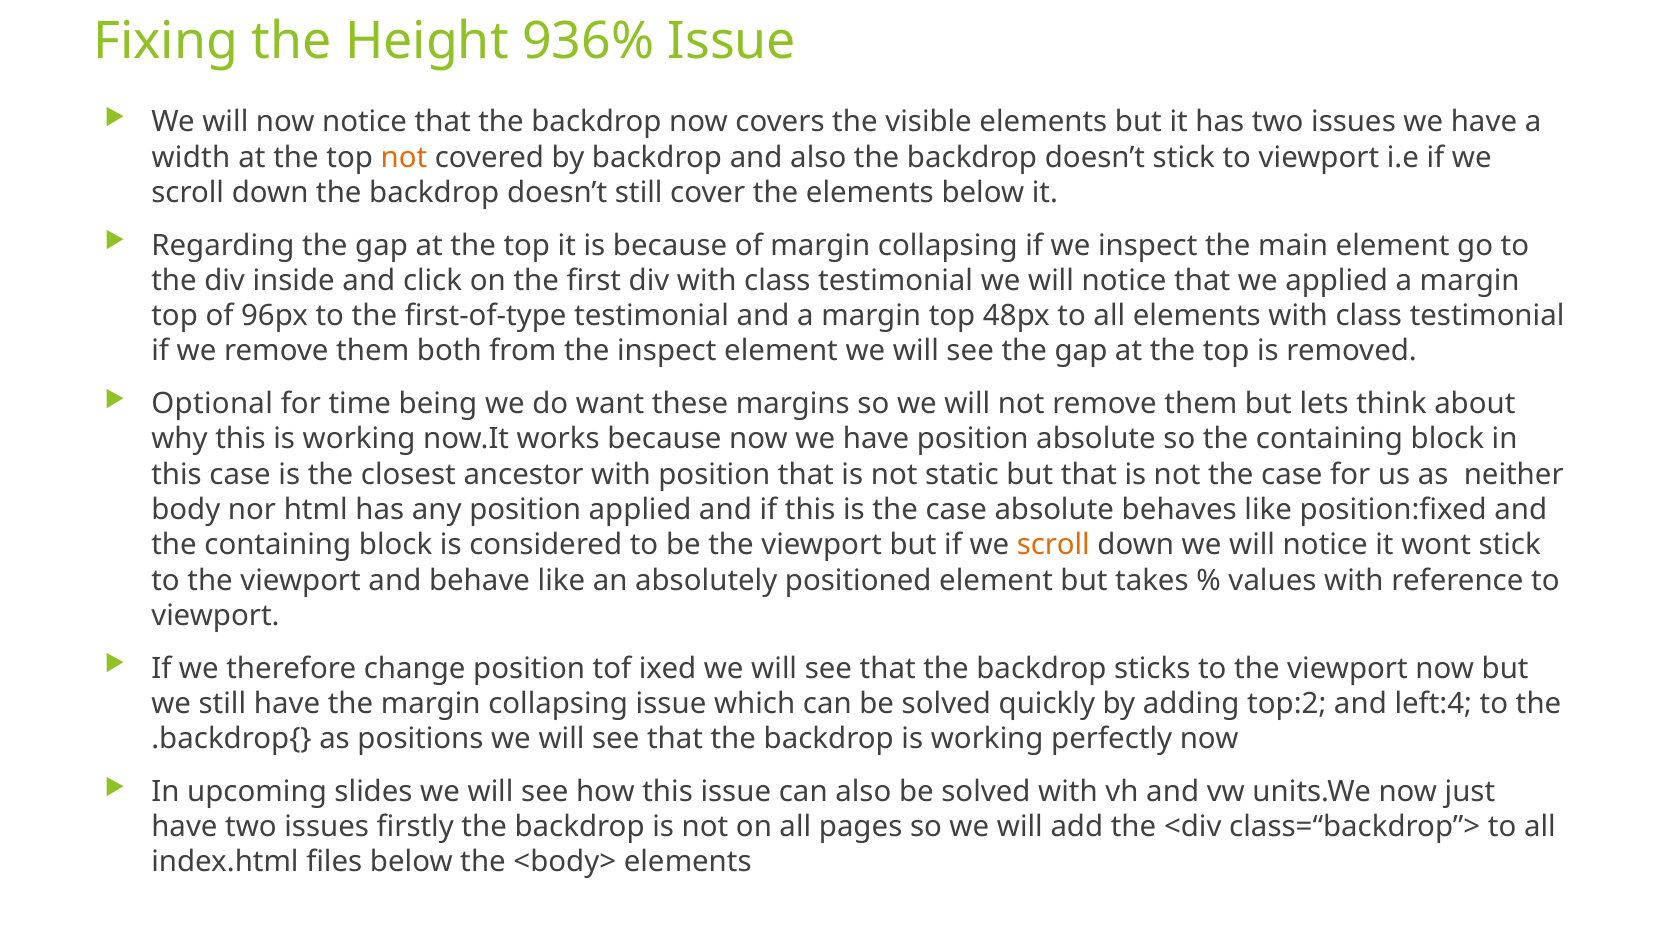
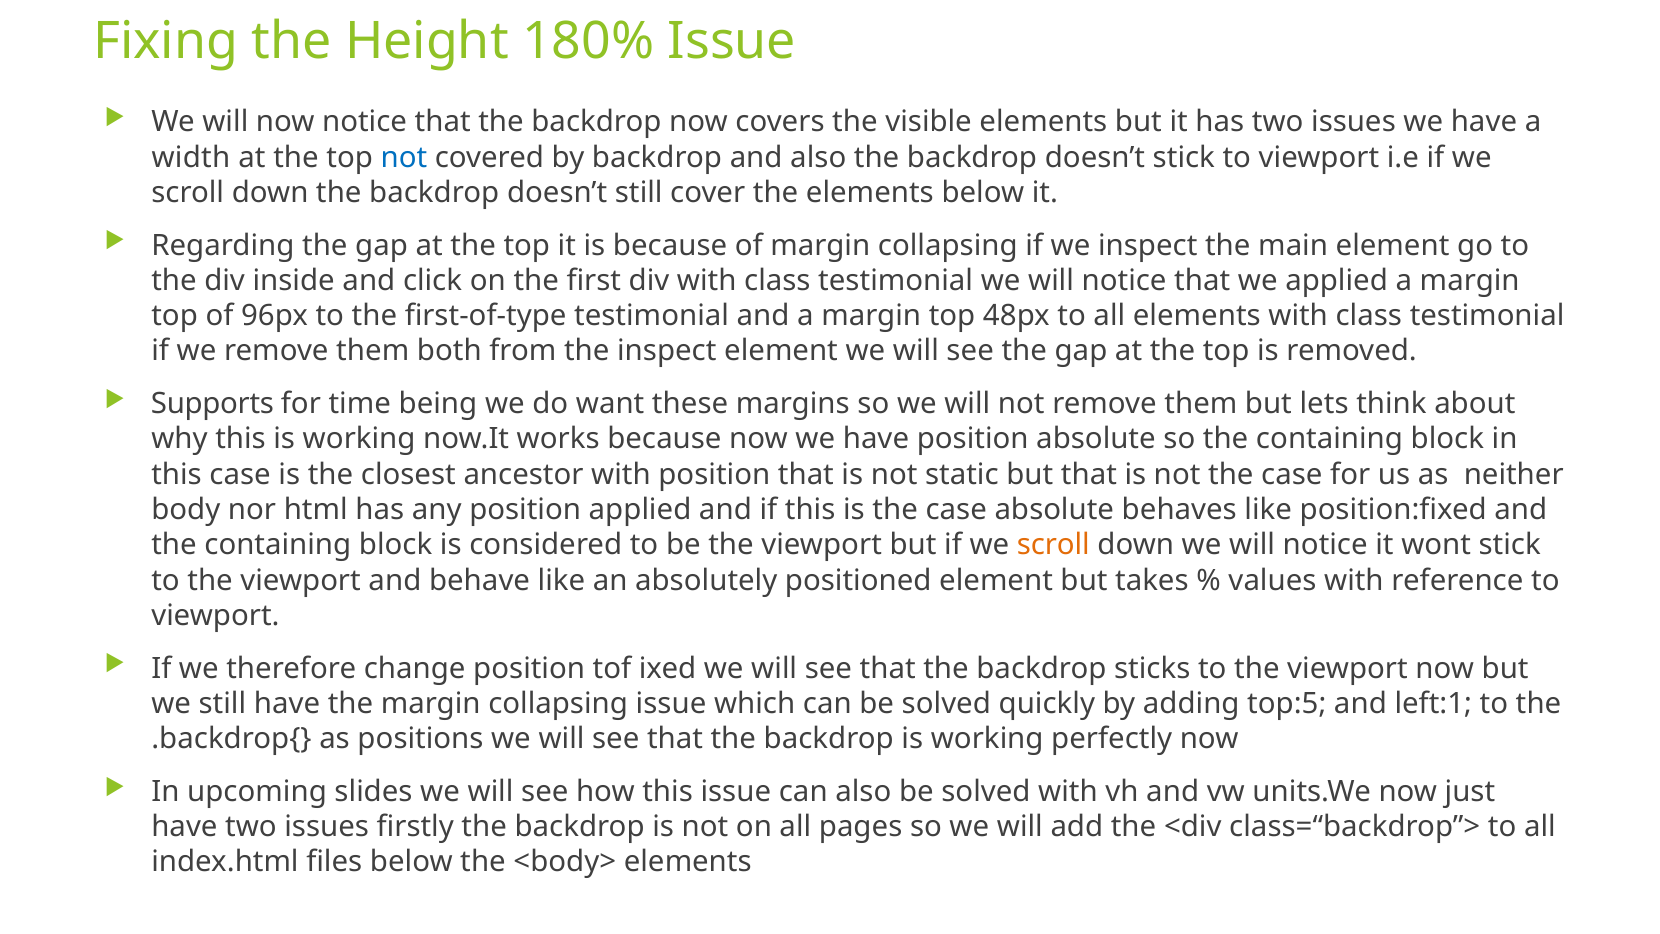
936%: 936% -> 180%
not at (404, 157) colour: orange -> blue
Optional: Optional -> Supports
top:2: top:2 -> top:5
left:4: left:4 -> left:1
